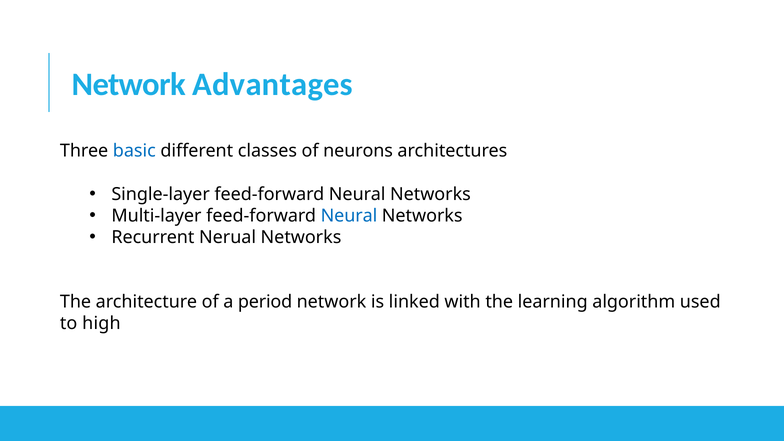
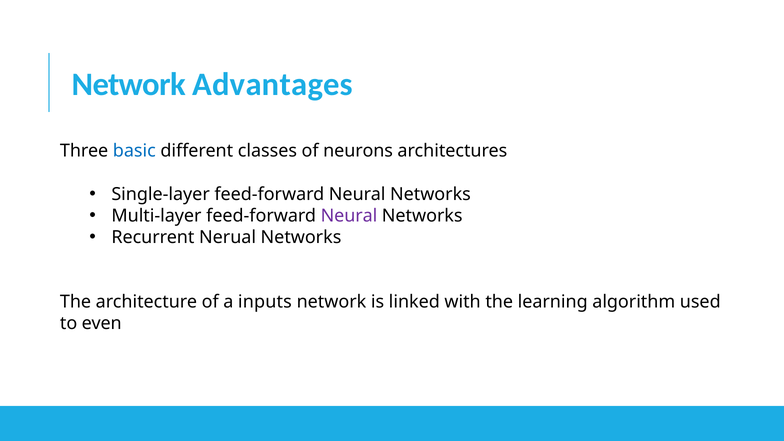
Neural at (349, 216) colour: blue -> purple
period: period -> inputs
high: high -> even
